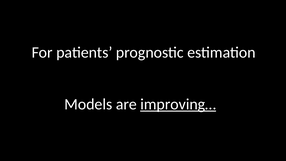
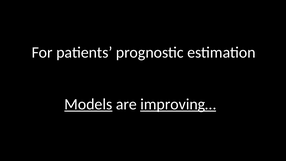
Models underline: none -> present
